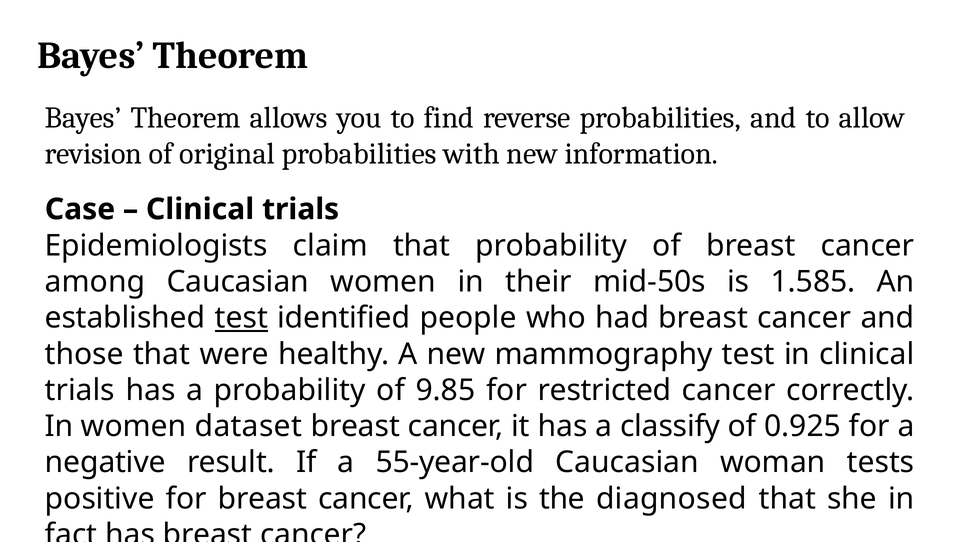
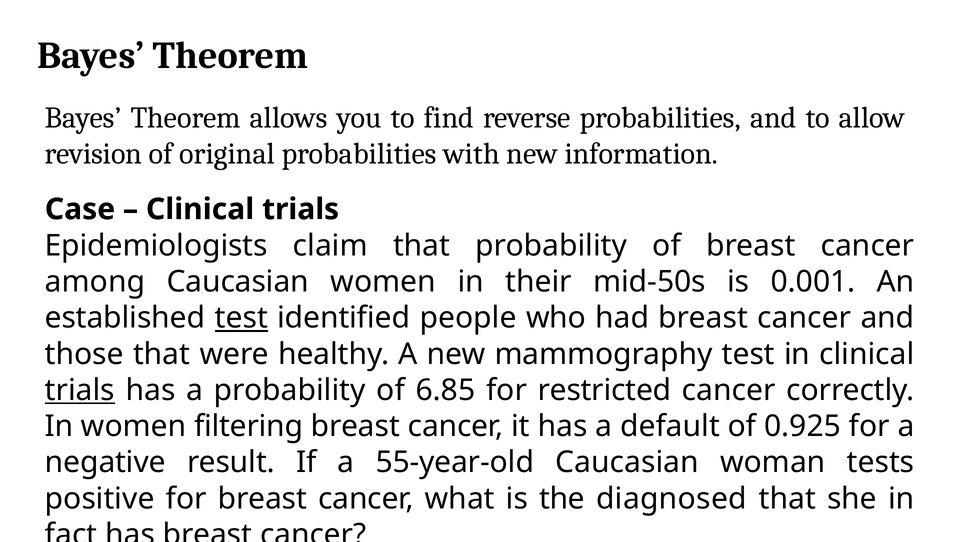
1.585: 1.585 -> 0.001
trials at (80, 390) underline: none -> present
9.85: 9.85 -> 6.85
dataset: dataset -> filtering
classify: classify -> default
